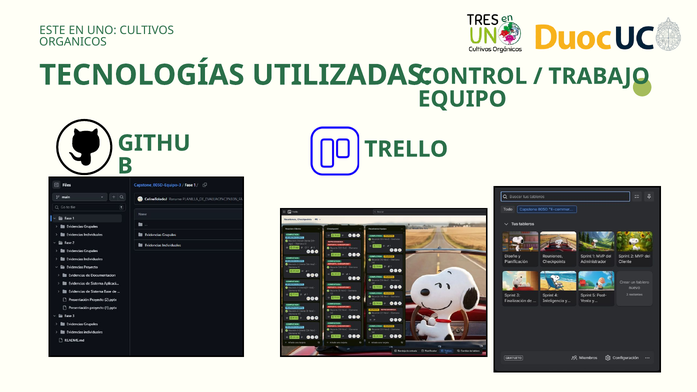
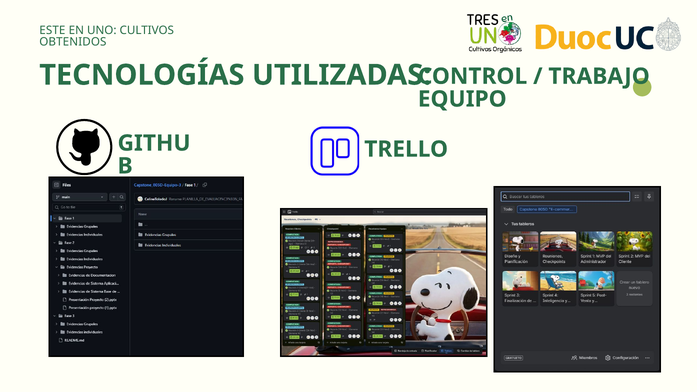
ORGANICOS: ORGANICOS -> OBTENIDOS
